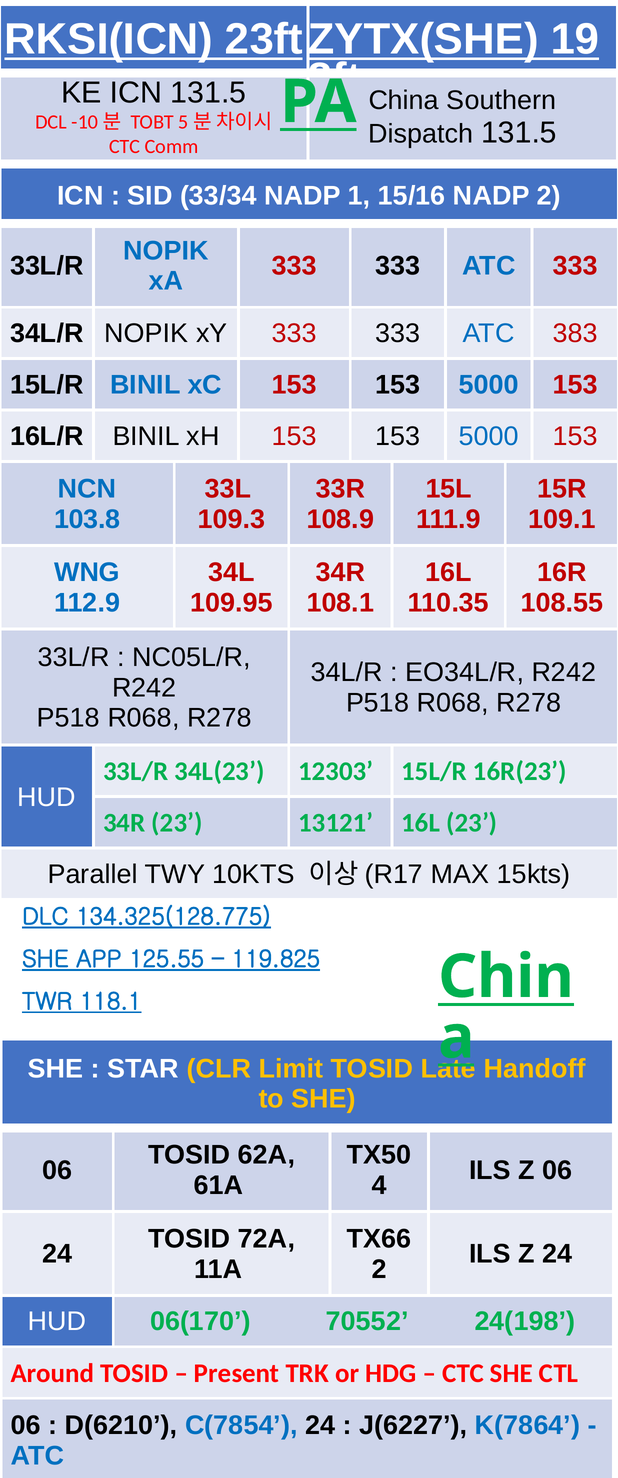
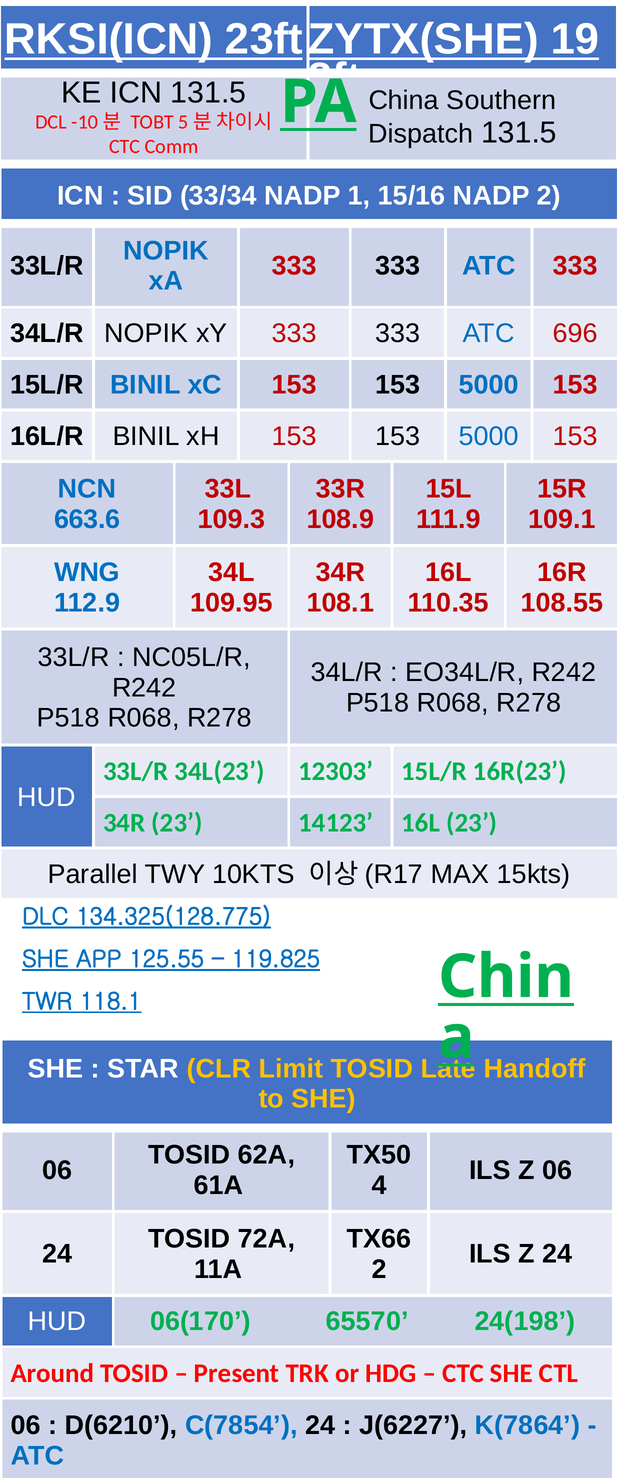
383: 383 -> 696
103.8: 103.8 -> 663.6
13121: 13121 -> 14123
70552: 70552 -> 65570
